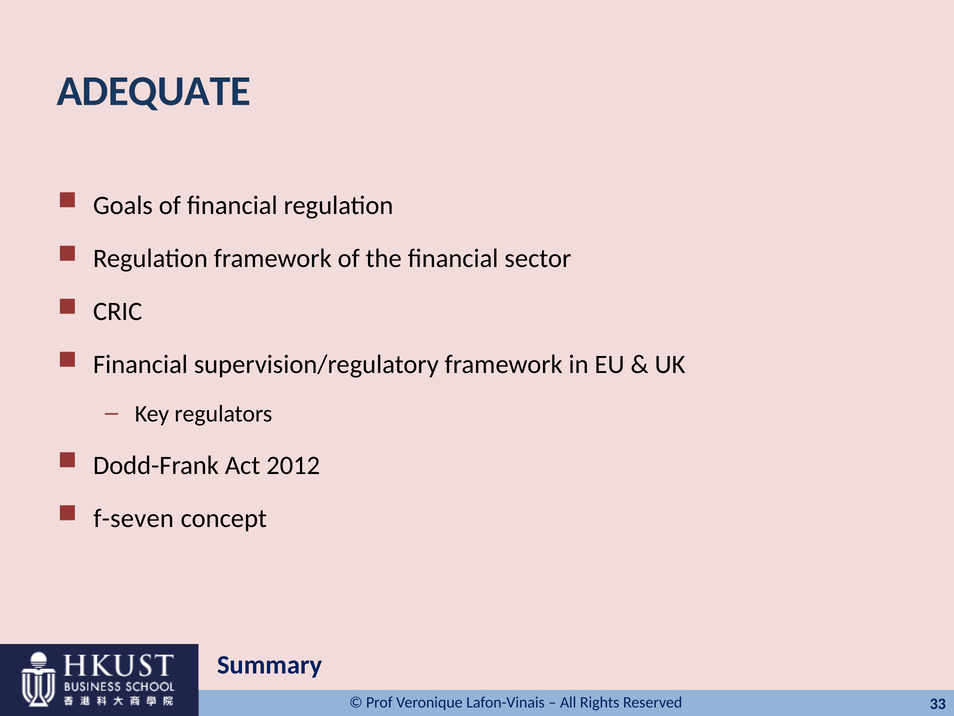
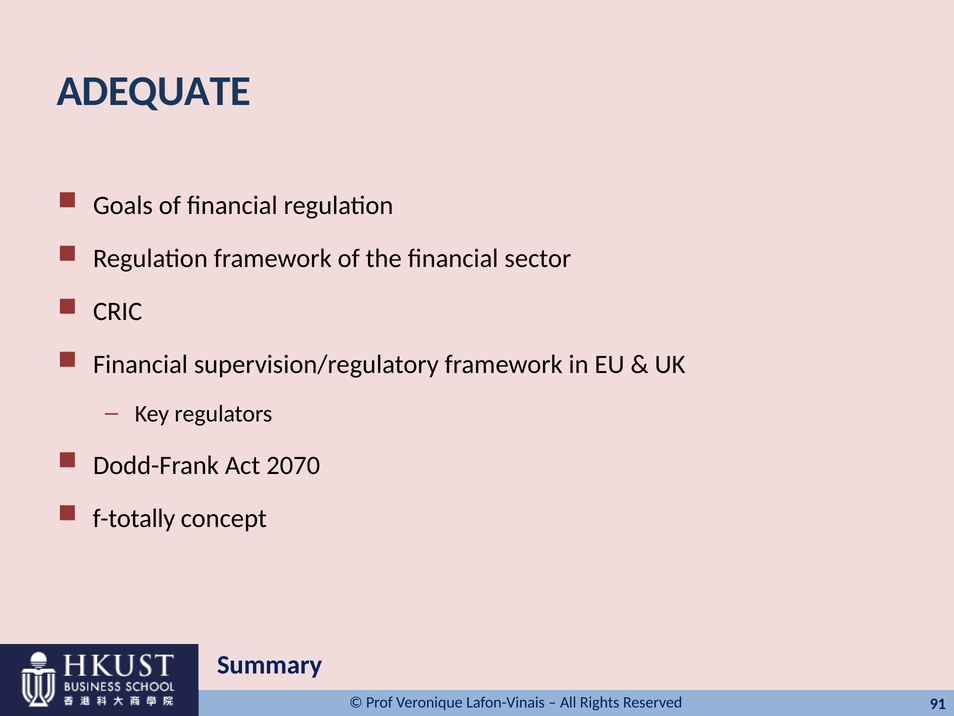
2012: 2012 -> 2070
f-seven: f-seven -> f-totally
33: 33 -> 91
